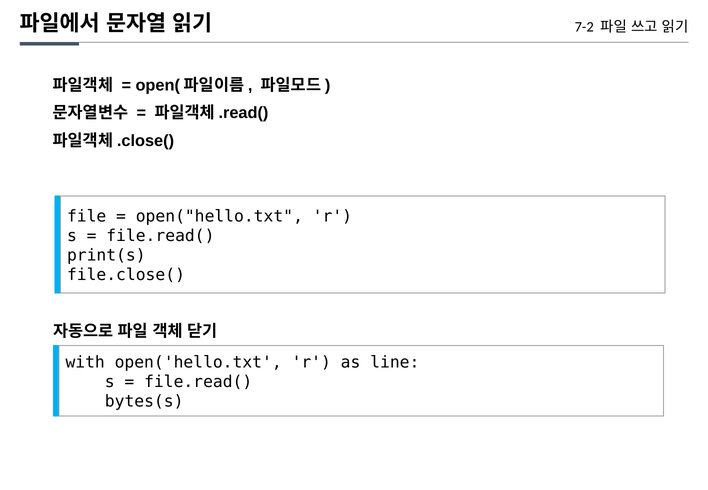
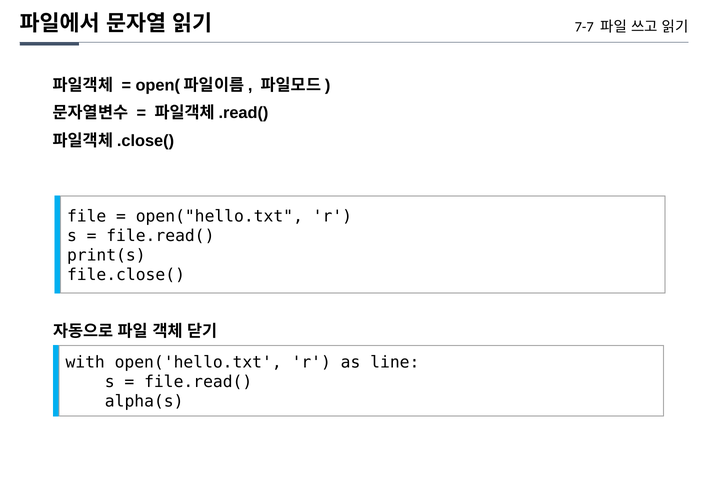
7-2: 7-2 -> 7-7
bytes(s: bytes(s -> alpha(s
